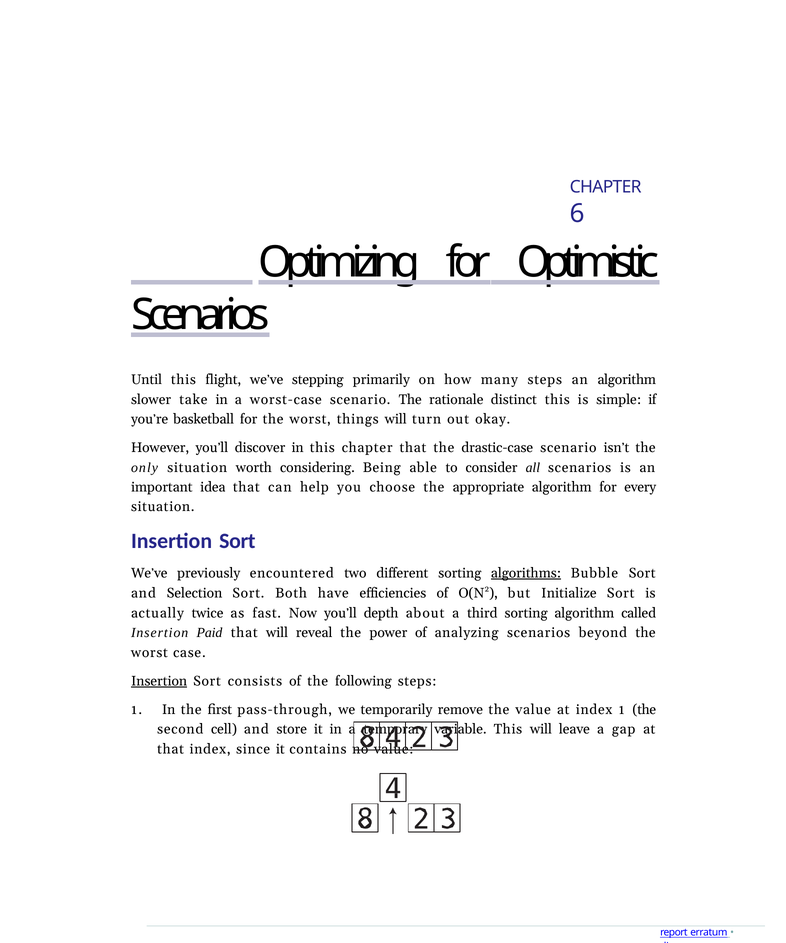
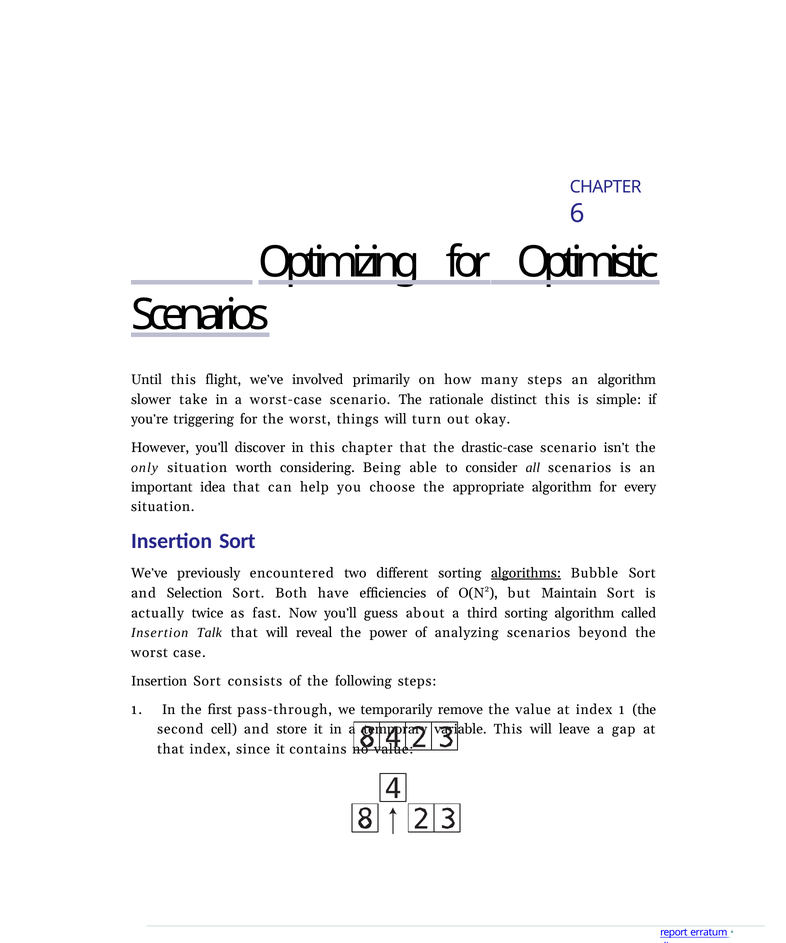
stepping: stepping -> involved
basketball: basketball -> triggering
Initialize: Initialize -> Maintain
depth: depth -> guess
Paid: Paid -> Talk
Insertion at (159, 681) underline: present -> none
